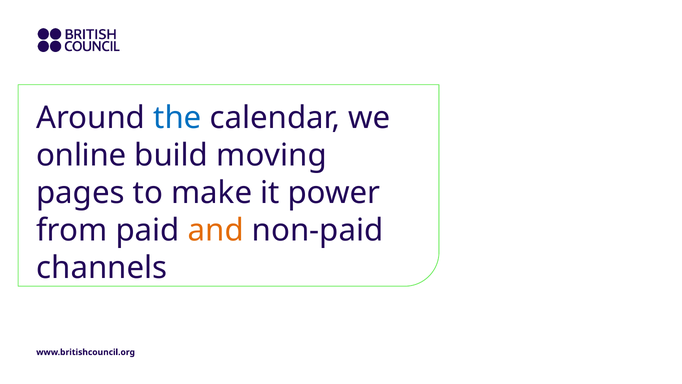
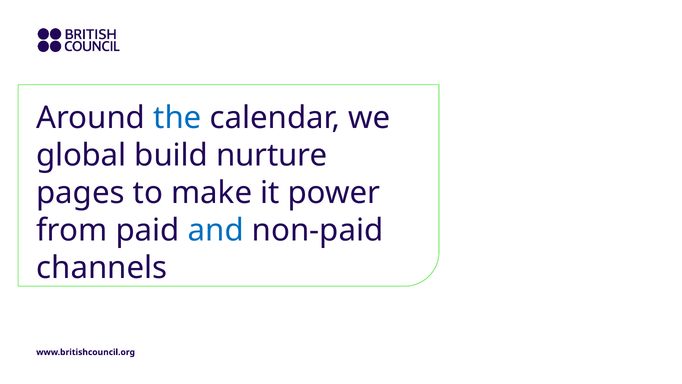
online: online -> global
moving: moving -> nurture
and colour: orange -> blue
